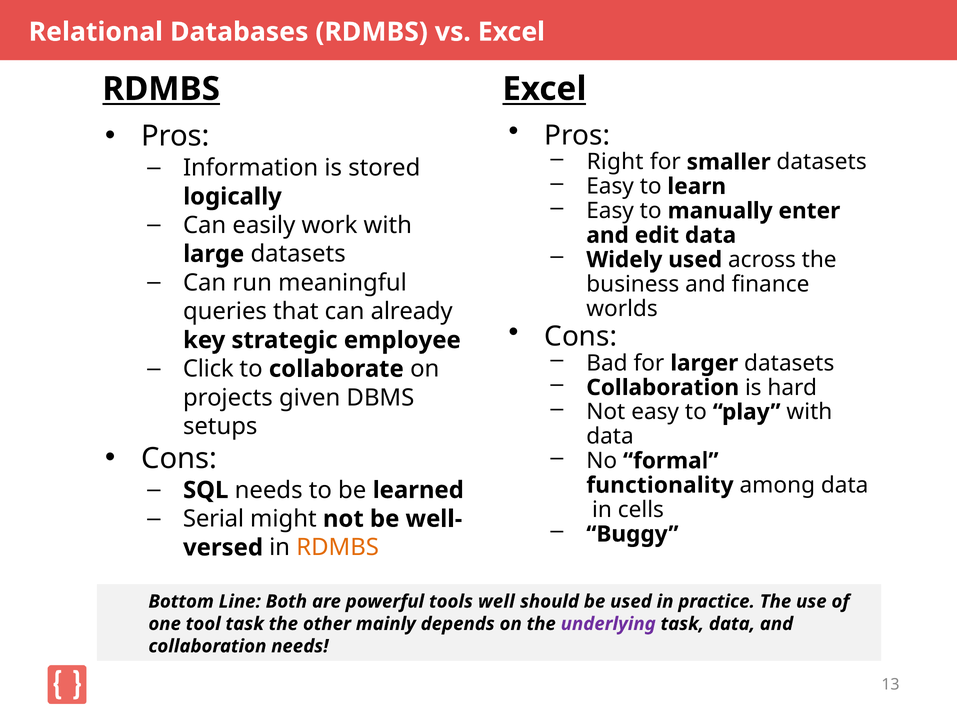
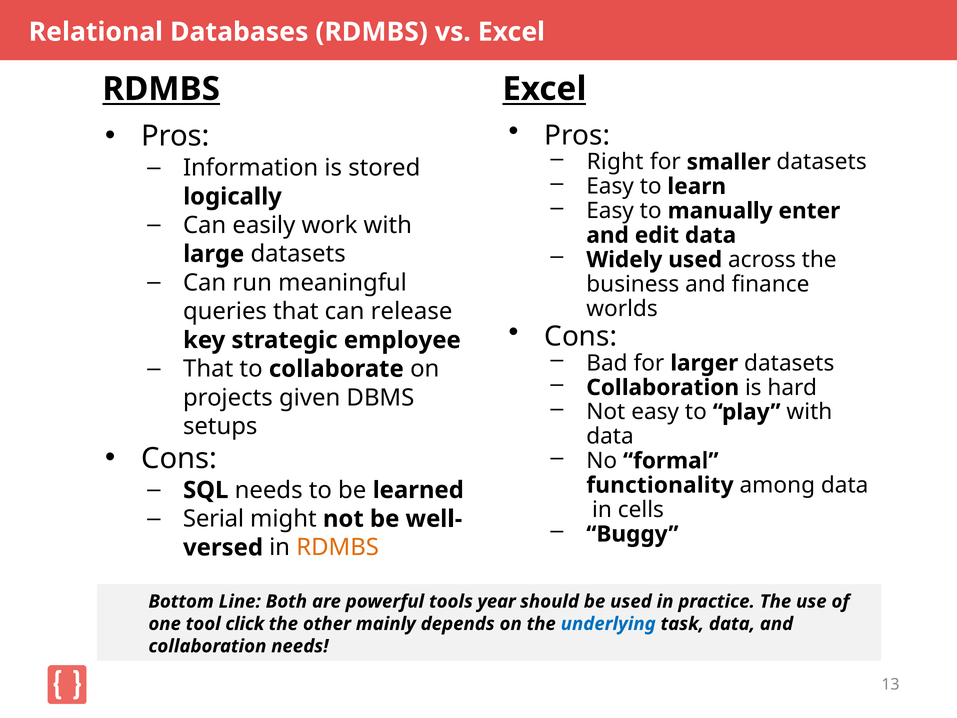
already: already -> release
Click at (208, 369): Click -> That
well: well -> year
tool task: task -> click
underlying colour: purple -> blue
